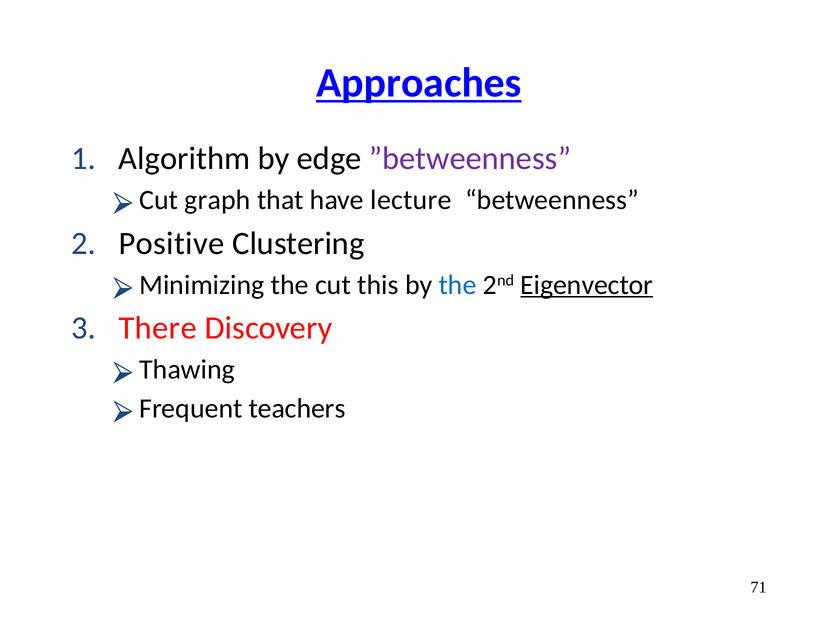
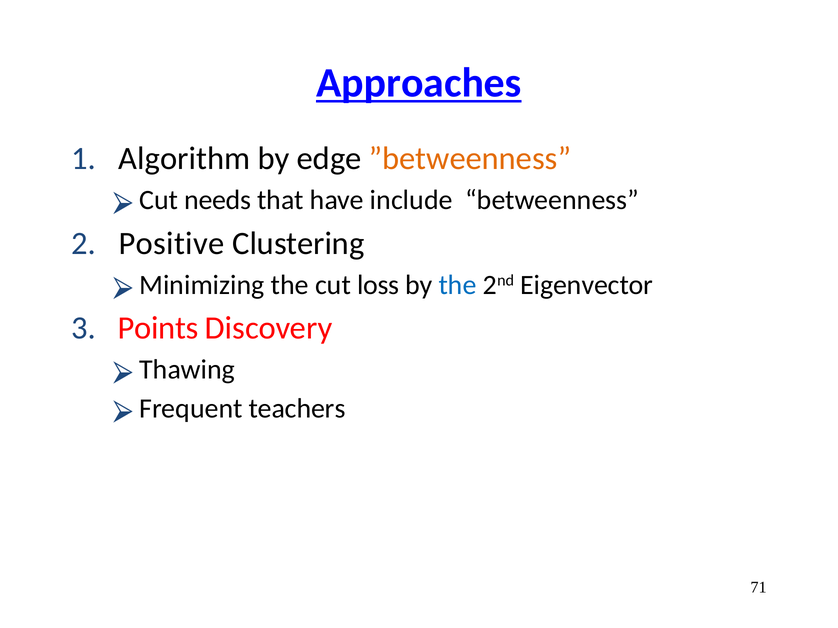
”betweenness colour: purple -> orange
graph: graph -> needs
lecture: lecture -> include
this: this -> loss
Eigenvector underline: present -> none
There: There -> Points
